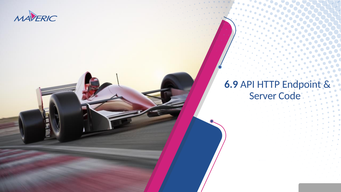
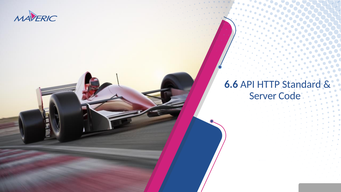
6.9: 6.9 -> 6.6
Endpoint: Endpoint -> Standard
